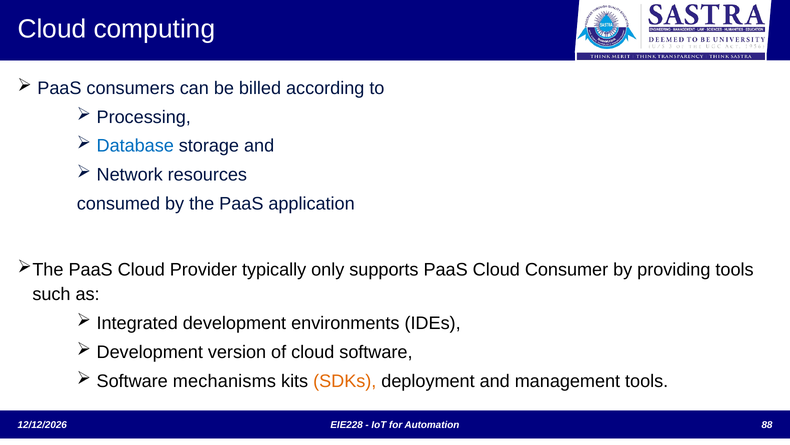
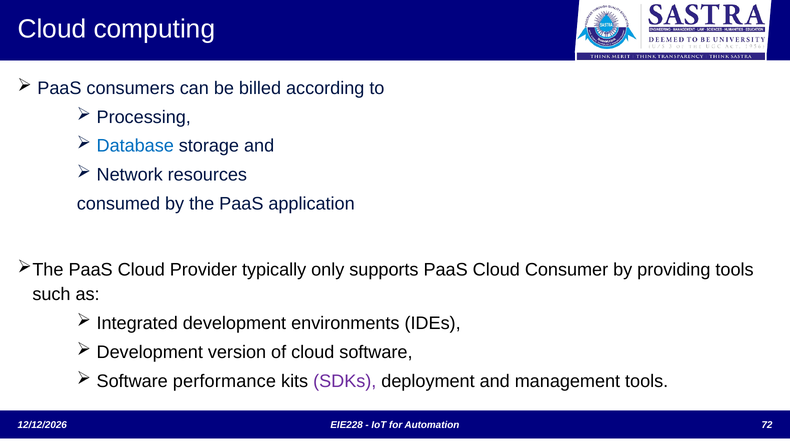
mechanisms: mechanisms -> performance
SDKs colour: orange -> purple
88: 88 -> 72
